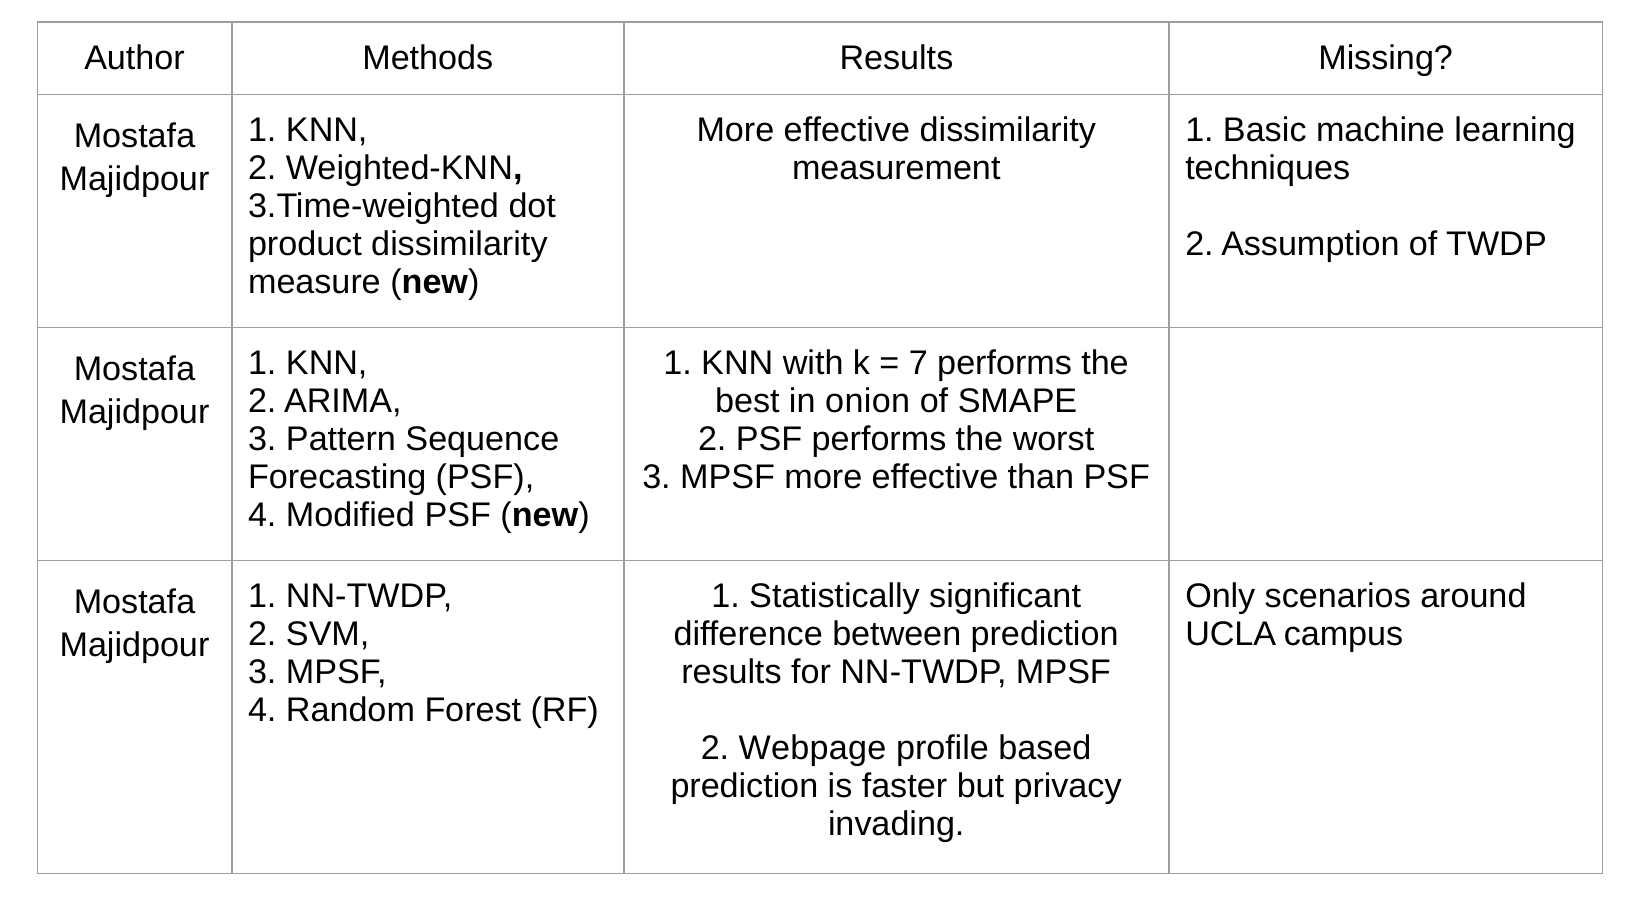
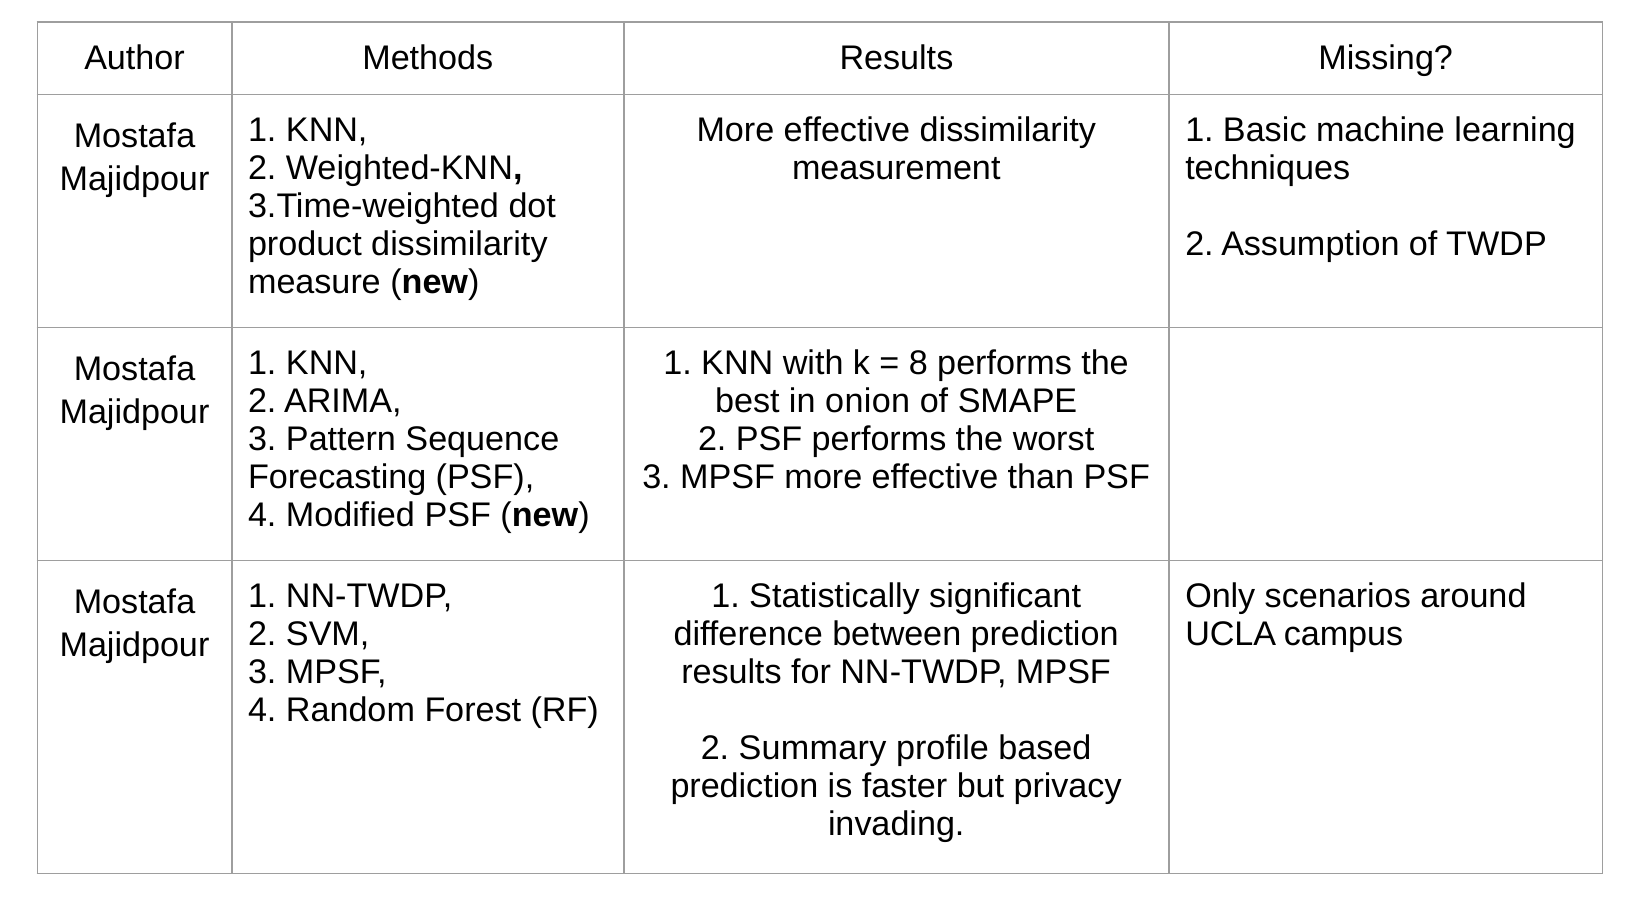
7: 7 -> 8
Webpage: Webpage -> Summary
